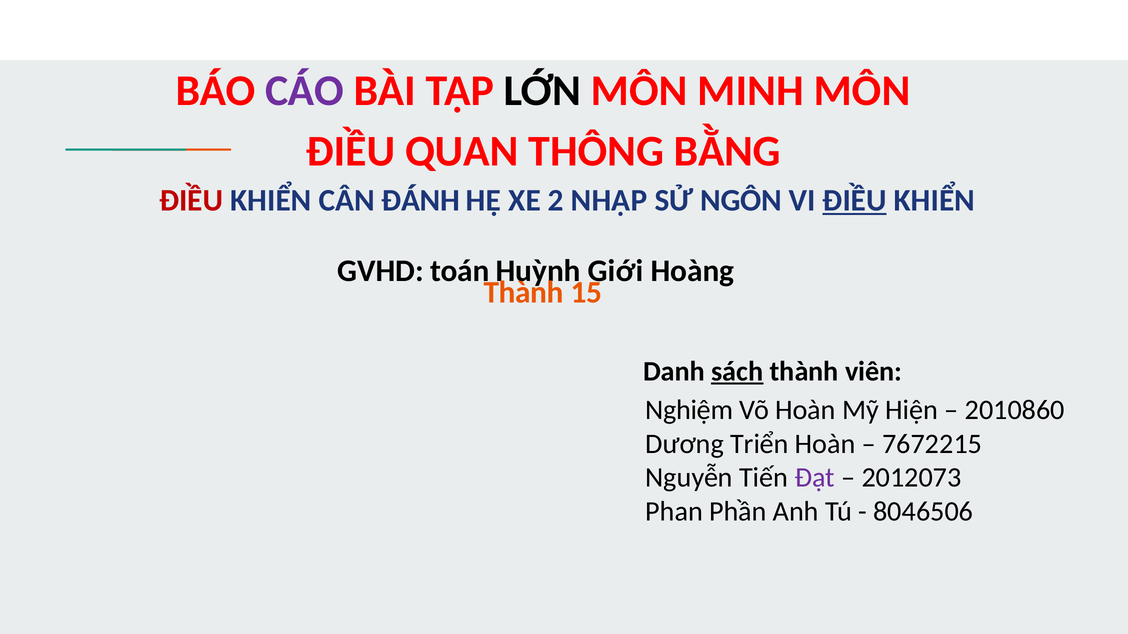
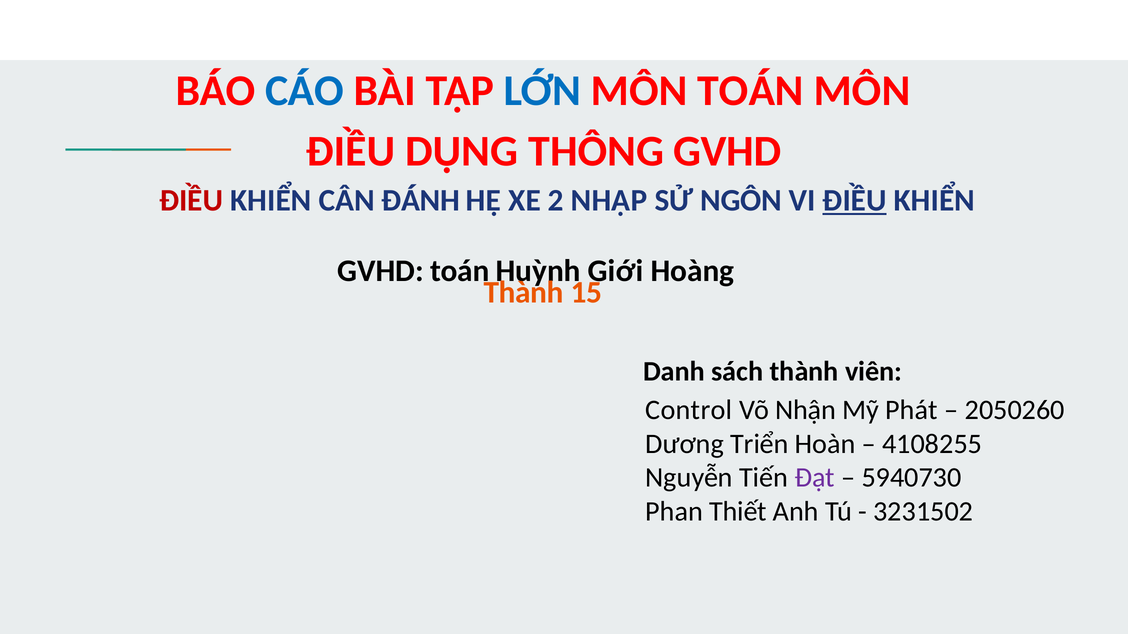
CÁO colour: purple -> blue
LỚN colour: black -> blue
MÔN MINH: MINH -> TOÁN
QUAN: QUAN -> DỤNG
THÔNG BẰNG: BẰNG -> GVHD
sách underline: present -> none
Nghiệm: Nghiệm -> Control
Võ Hoàn: Hoàn -> Nhận
Hiện: Hiện -> Phát
2010860: 2010860 -> 2050260
7672215: 7672215 -> 4108255
2012073: 2012073 -> 5940730
Phần: Phần -> Thiết
8046506: 8046506 -> 3231502
